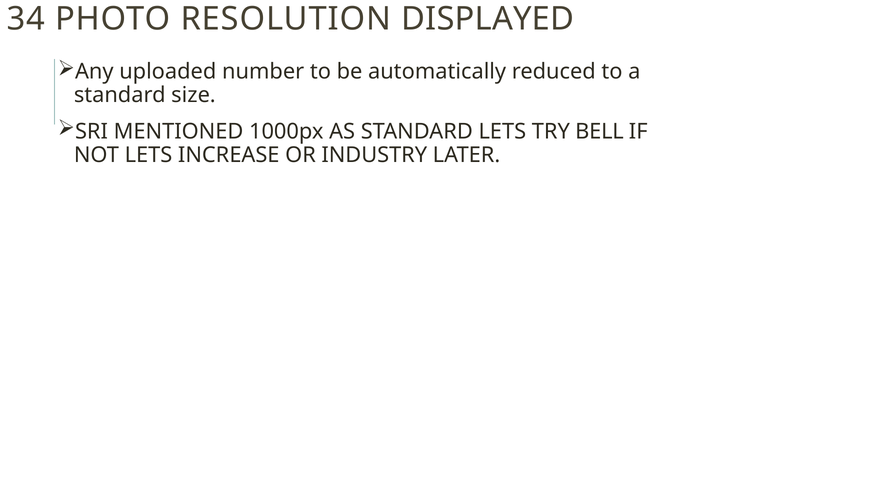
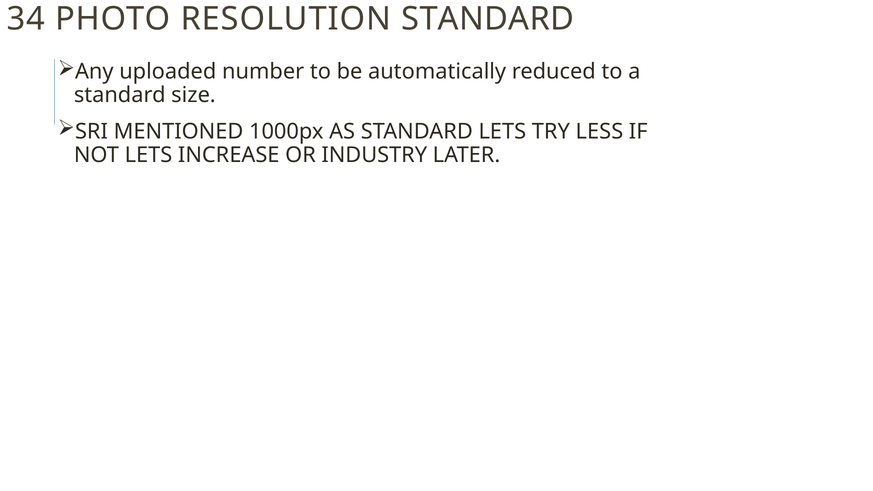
RESOLUTION DISPLAYED: DISPLAYED -> STANDARD
BELL: BELL -> LESS
